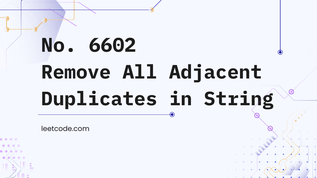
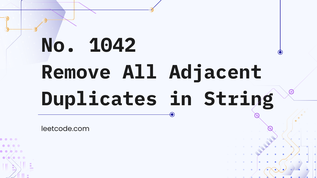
6602: 6602 -> 1042
